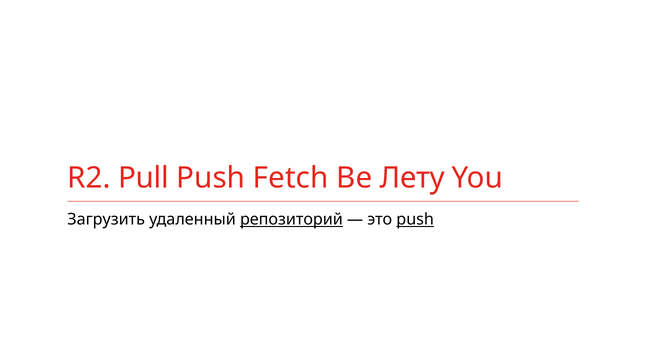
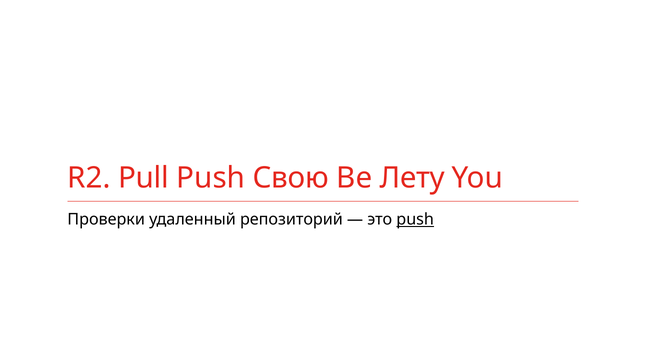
Fetch: Fetch -> Свою
Загрузить: Загрузить -> Проверки
репозиторий underline: present -> none
